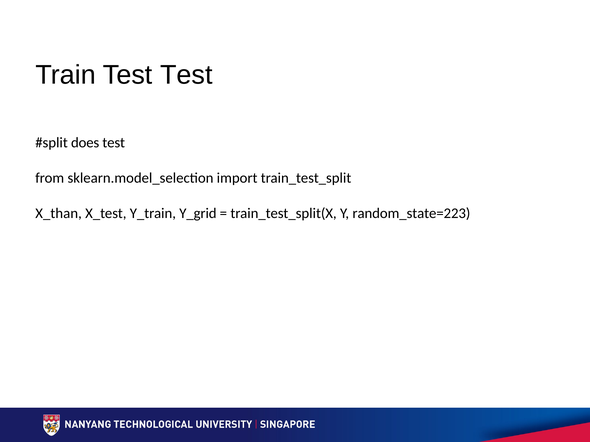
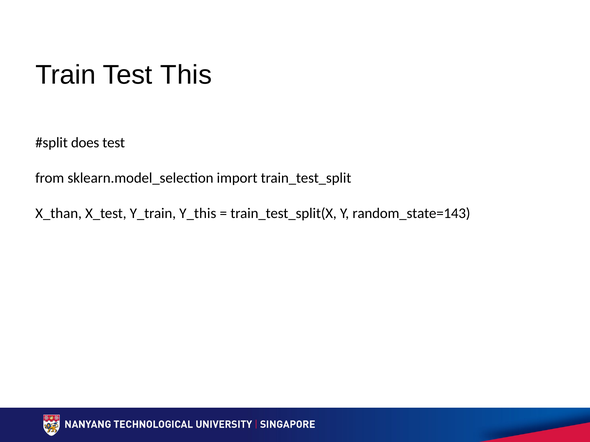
Test Test: Test -> This
Y_grid: Y_grid -> Y_this
random_state=223: random_state=223 -> random_state=143
